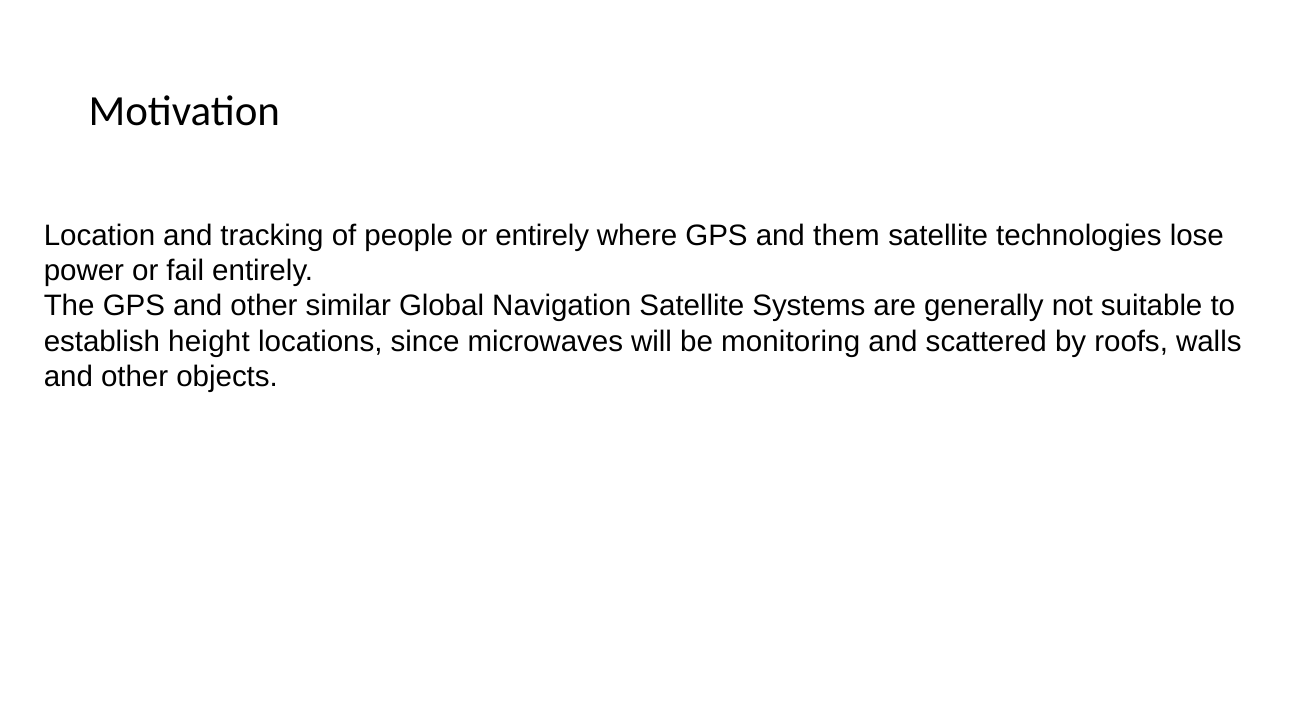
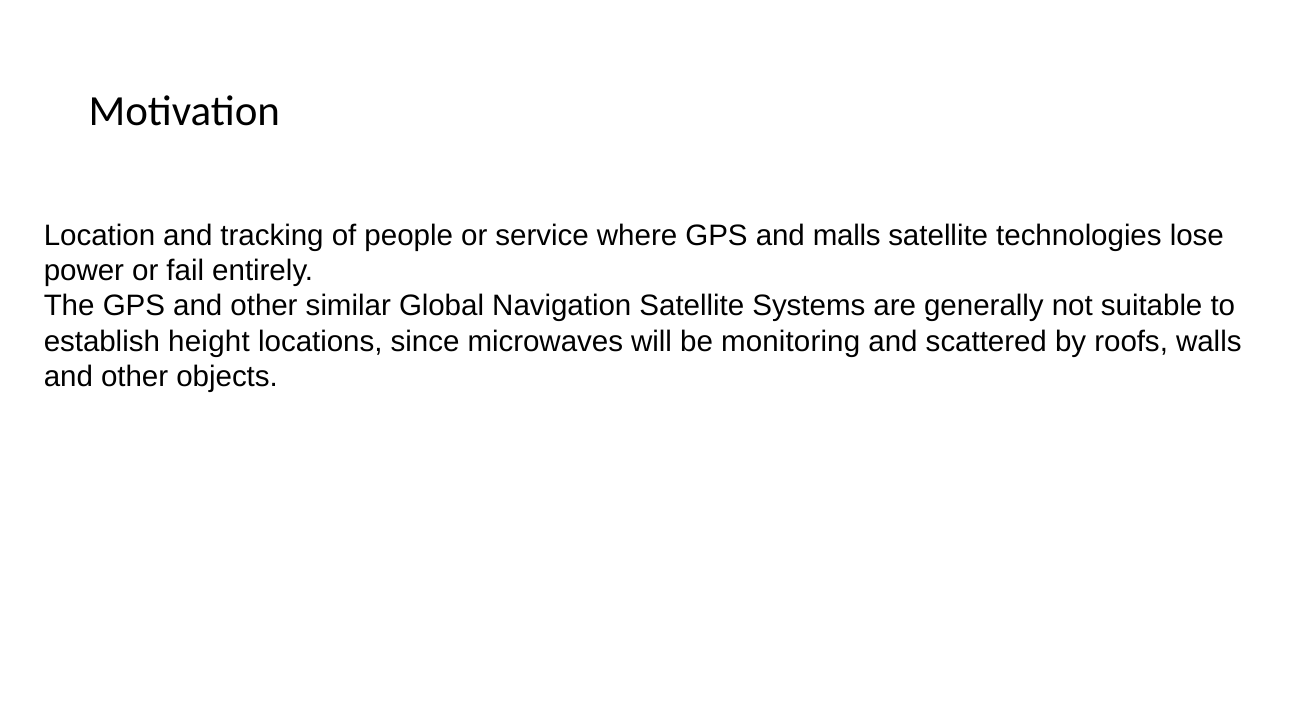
or entirely: entirely -> service
them: them -> malls
